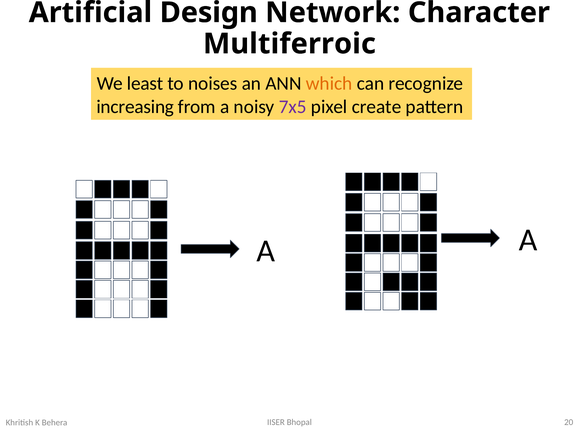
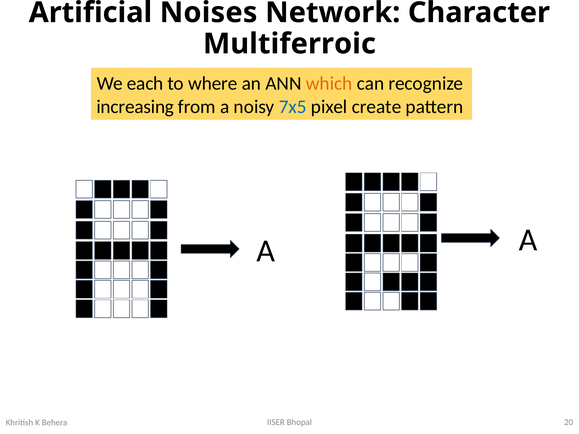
Design: Design -> Noises
least: least -> each
noises: noises -> where
7x5 colour: purple -> blue
